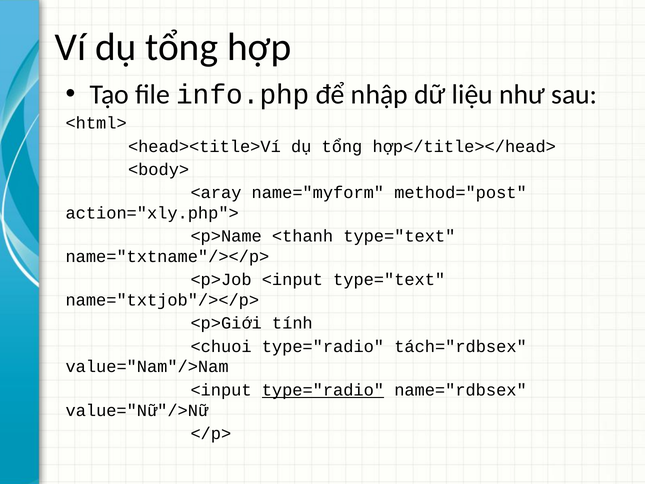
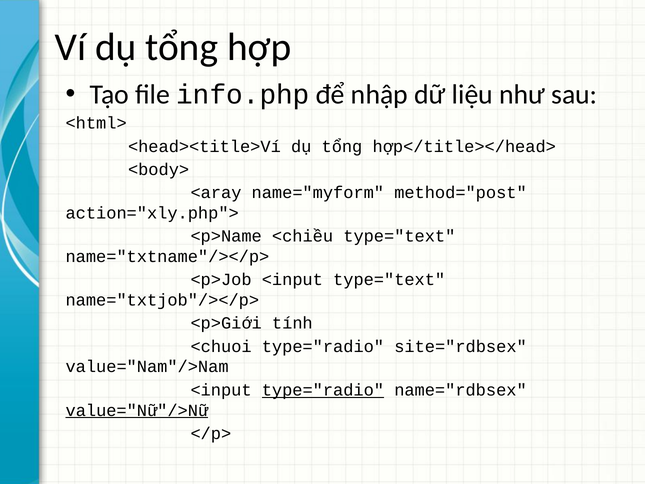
<thanh: <thanh -> <chiều
tách="rdbsex: tách="rdbsex -> site="rdbsex
value="Nữ"/>Nữ underline: none -> present
